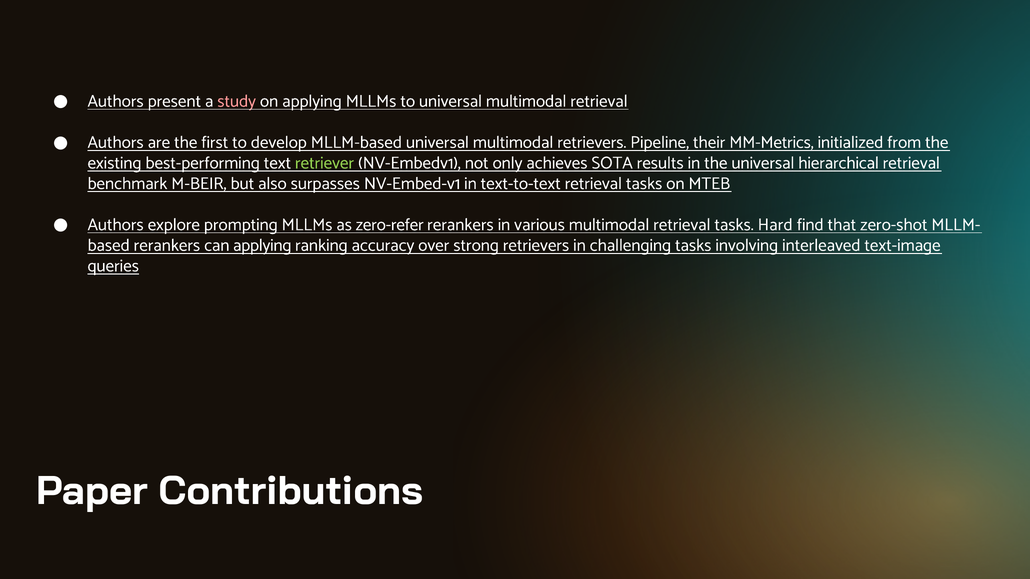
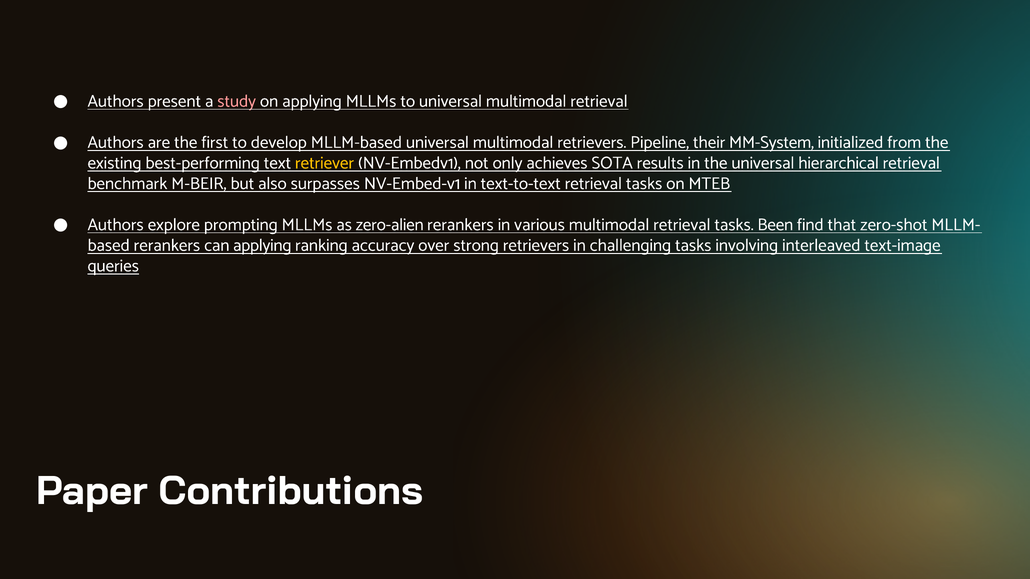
MM-Metrics: MM-Metrics -> MM-System
retriever colour: light green -> yellow
zero-refer: zero-refer -> zero-alien
Hard: Hard -> Been
